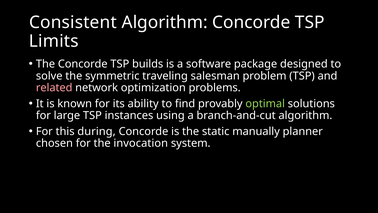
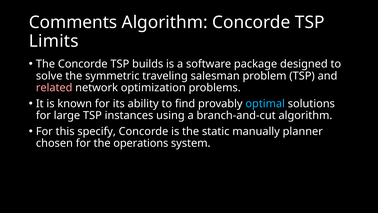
Consistent: Consistent -> Comments
optimal colour: light green -> light blue
during: during -> specify
invocation: invocation -> operations
